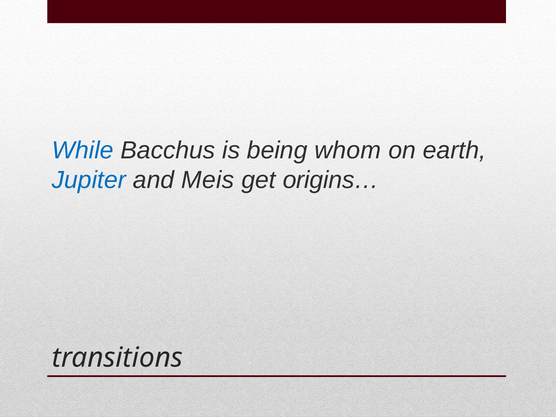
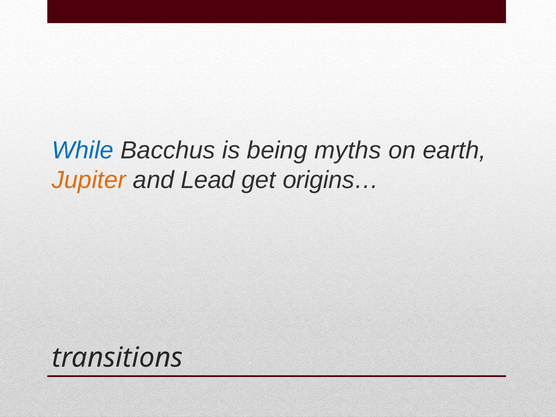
whom: whom -> myths
Jupiter colour: blue -> orange
Meis: Meis -> Lead
